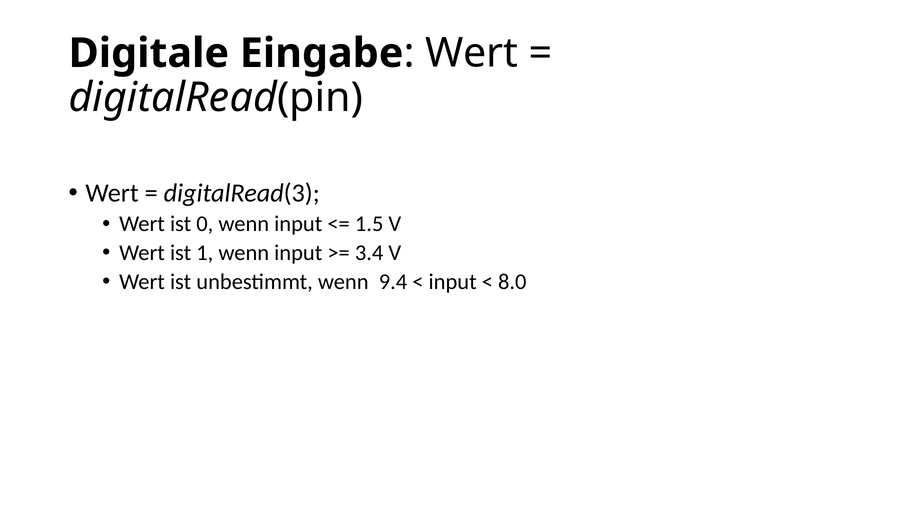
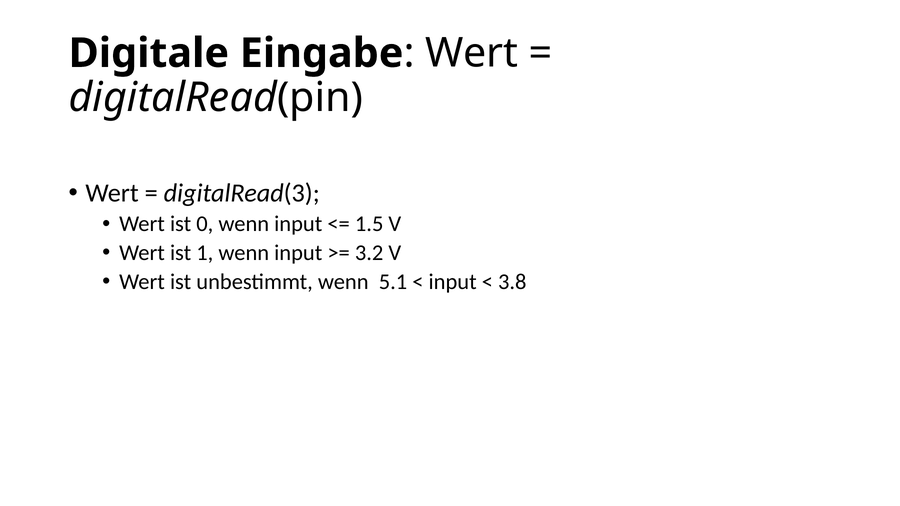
3.4: 3.4 -> 3.2
9.4: 9.4 -> 5.1
8.0: 8.0 -> 3.8
